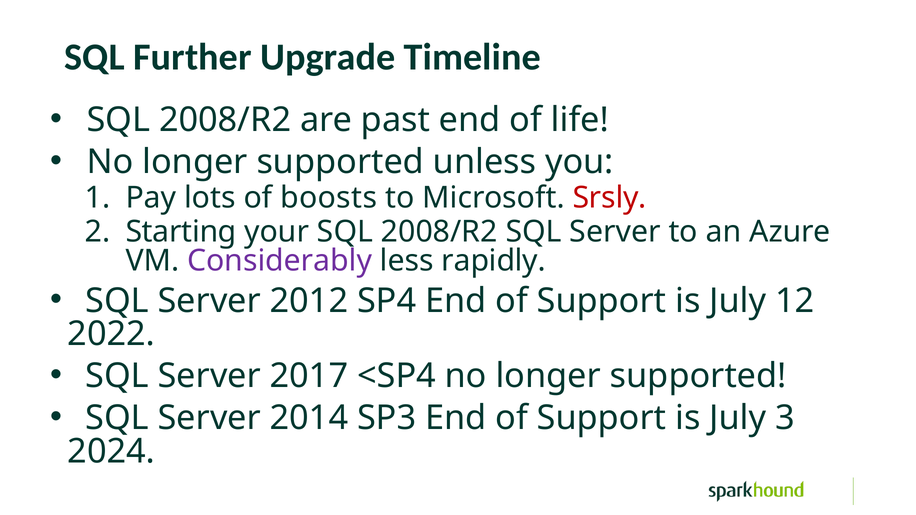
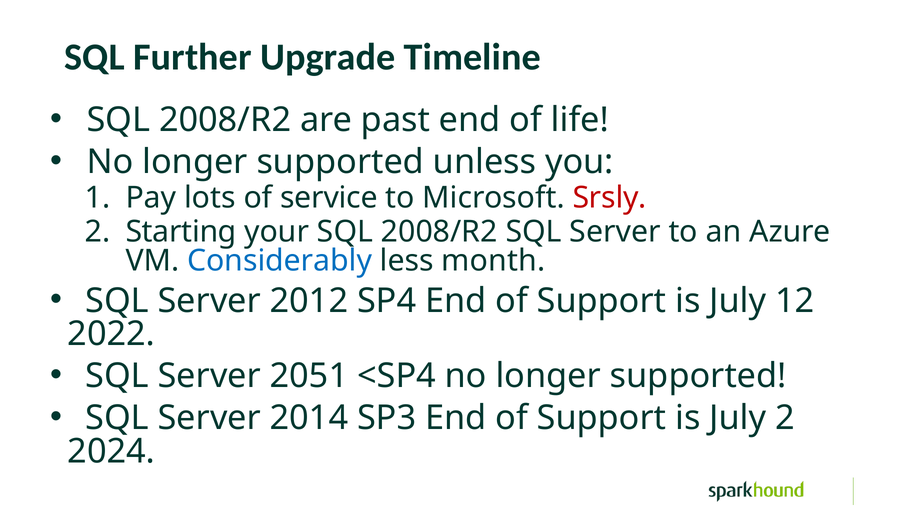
boosts: boosts -> service
Considerably colour: purple -> blue
rapidly: rapidly -> month
2017: 2017 -> 2051
July 3: 3 -> 2
